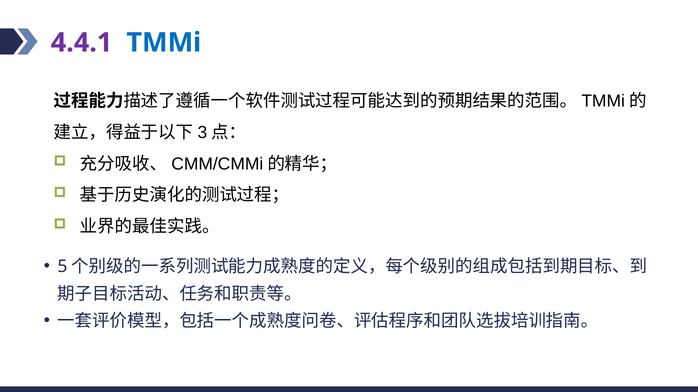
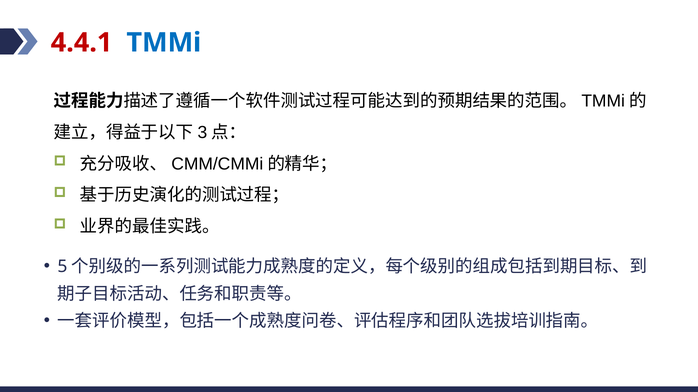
4.4.1 colour: purple -> red
